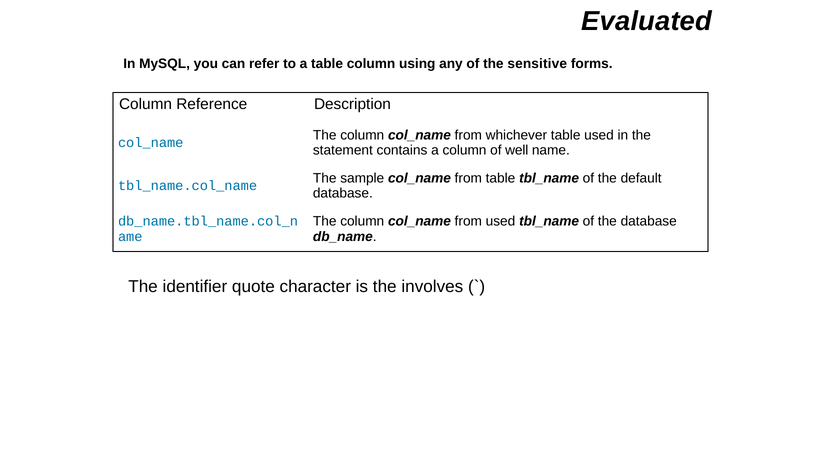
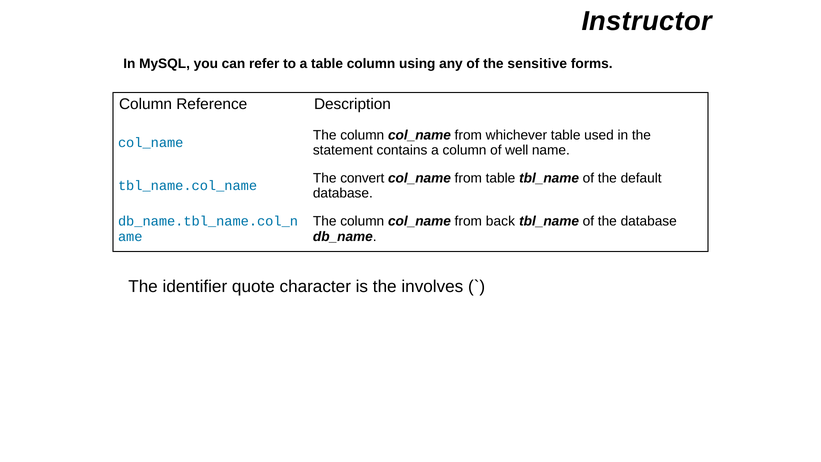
Evaluated: Evaluated -> Instructor
sample: sample -> convert
from used: used -> back
